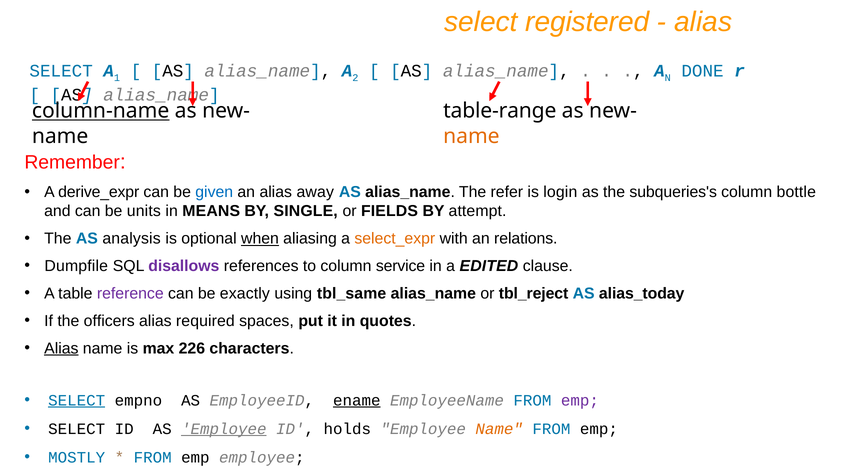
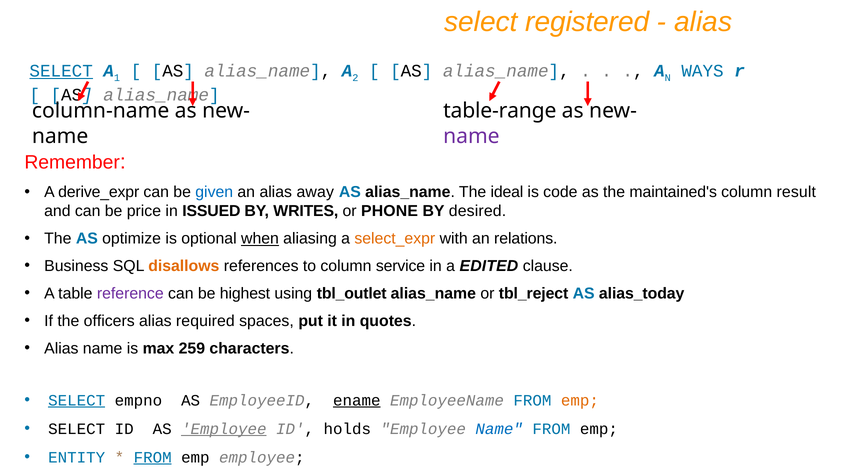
SELECT at (61, 71) underline: none -> present
DONE: DONE -> WAYS
column-name underline: present -> none
name at (471, 136) colour: orange -> purple
refer: refer -> ideal
login: login -> code
subqueries's: subqueries's -> maintained's
bottle: bottle -> result
units: units -> price
MEANS: MEANS -> ISSUED
SINGLE: SINGLE -> WRITES
FIELDS: FIELDS -> PHONE
attempt: attempt -> desired
analysis: analysis -> optimize
Dumpfile: Dumpfile -> Business
disallows colour: purple -> orange
exactly: exactly -> highest
tbl_same: tbl_same -> tbl_outlet
Alias at (61, 348) underline: present -> none
226: 226 -> 259
emp at (580, 400) colour: purple -> orange
Name at (499, 429) colour: orange -> blue
MOSTLY: MOSTLY -> ENTITY
FROM at (153, 457) underline: none -> present
